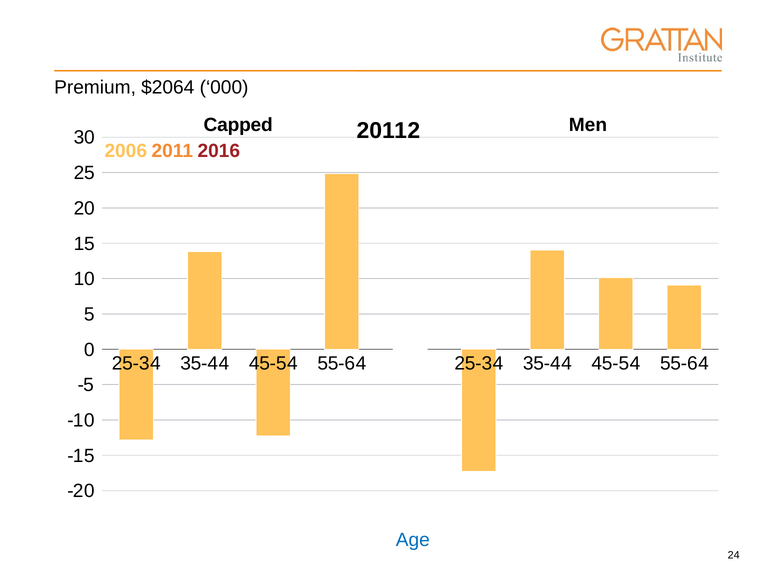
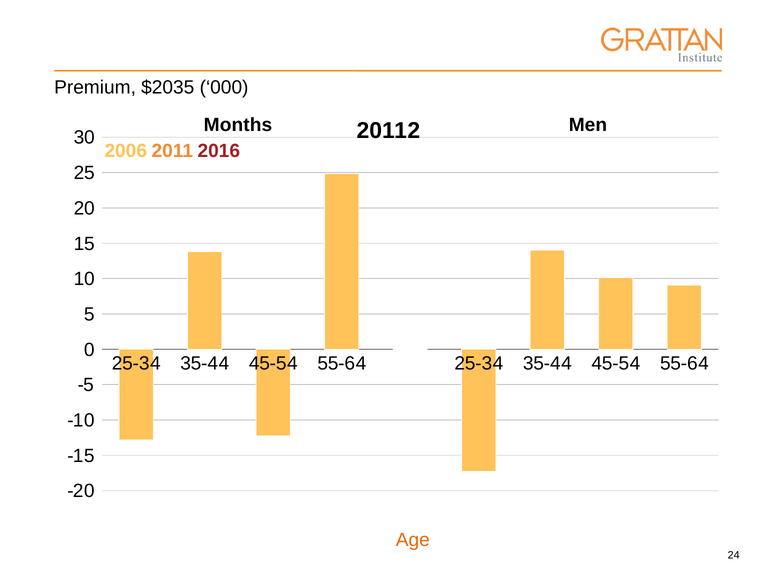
$2064: $2064 -> $2035
Capped: Capped -> Months
Age colour: blue -> orange
